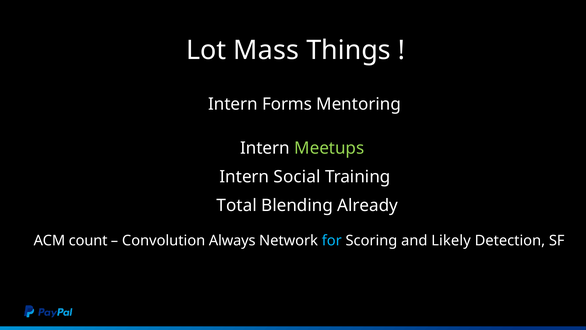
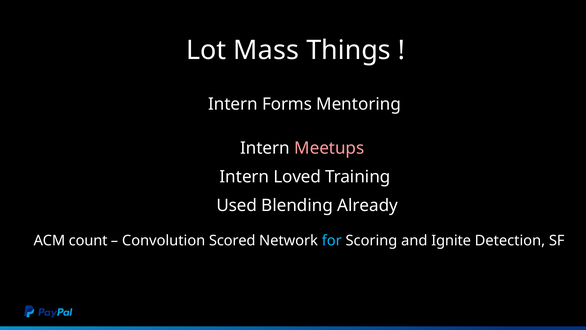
Meetups colour: light green -> pink
Social: Social -> Loved
Total: Total -> Used
Always: Always -> Scored
Likely: Likely -> Ignite
